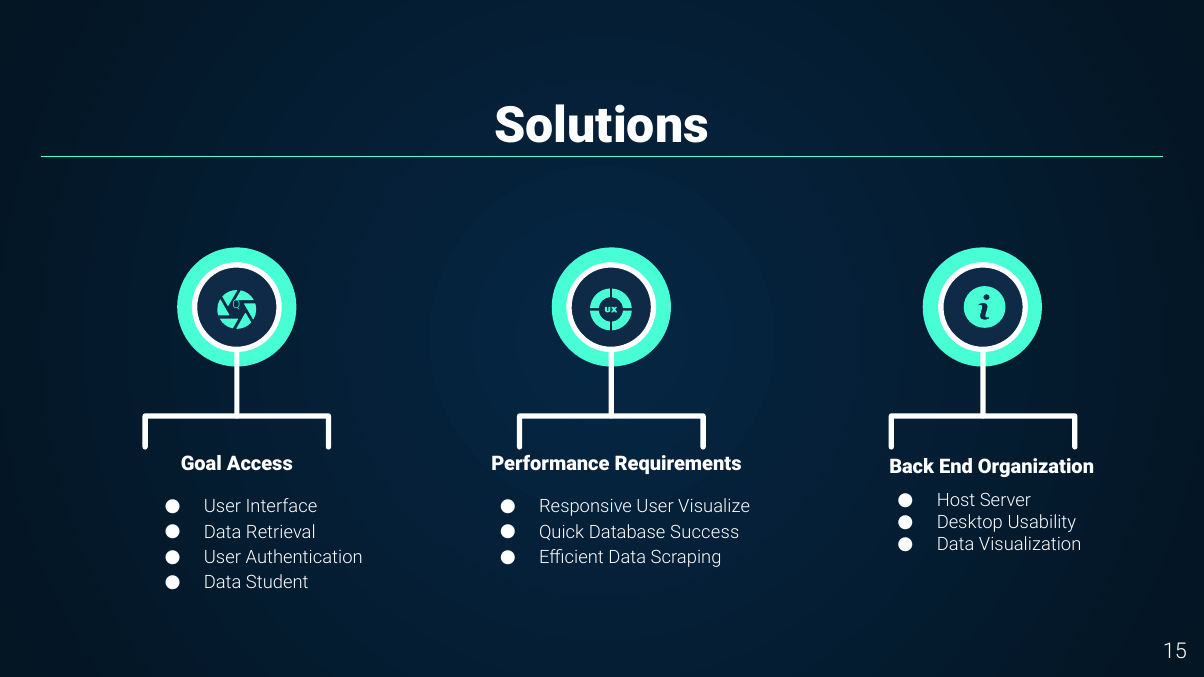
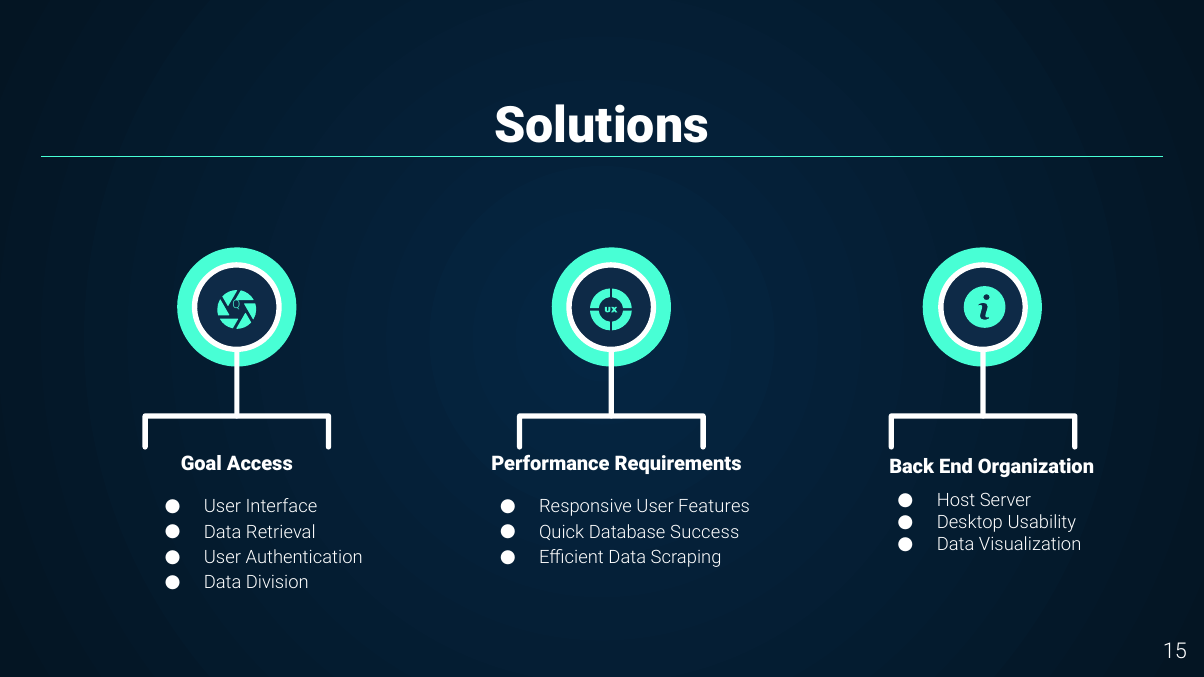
Visualize: Visualize -> Features
Student: Student -> Division
